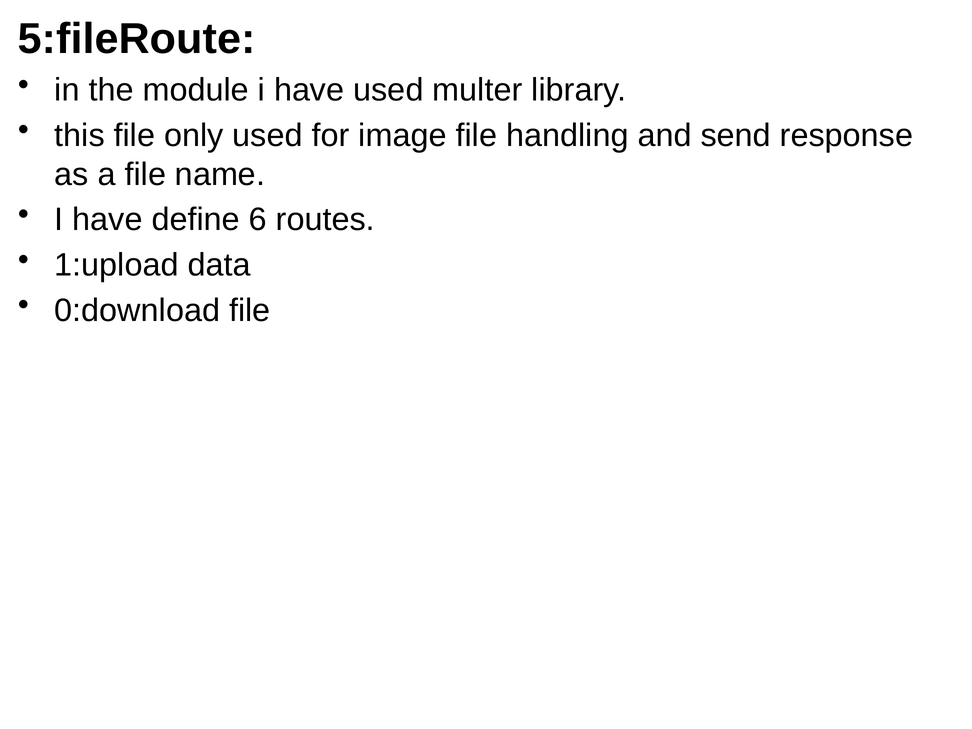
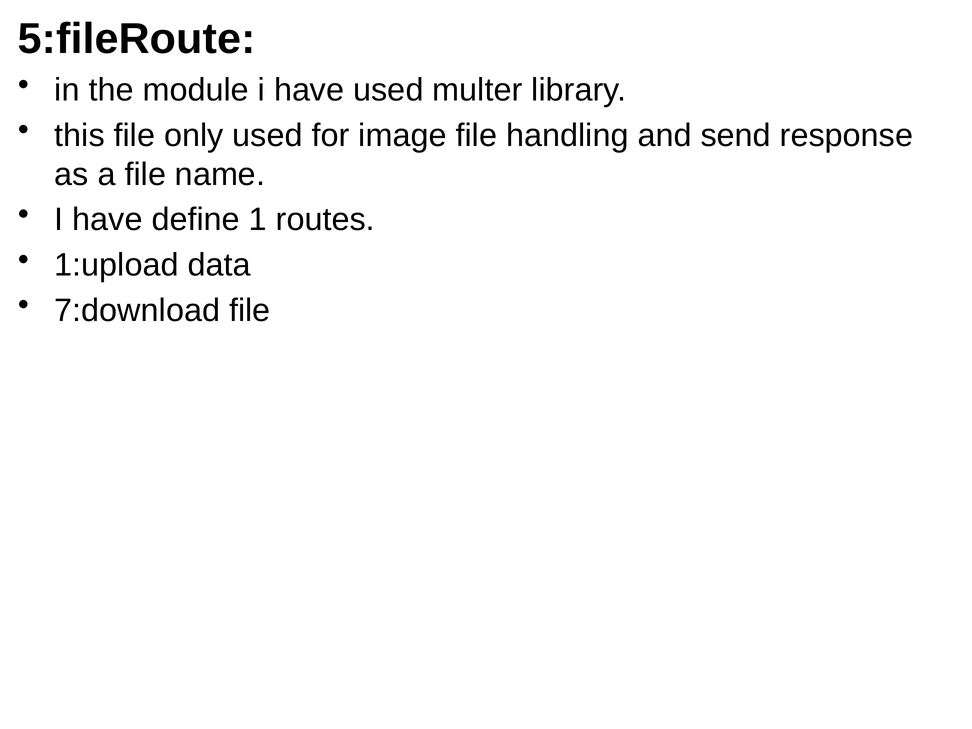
6: 6 -> 1
0:download: 0:download -> 7:download
